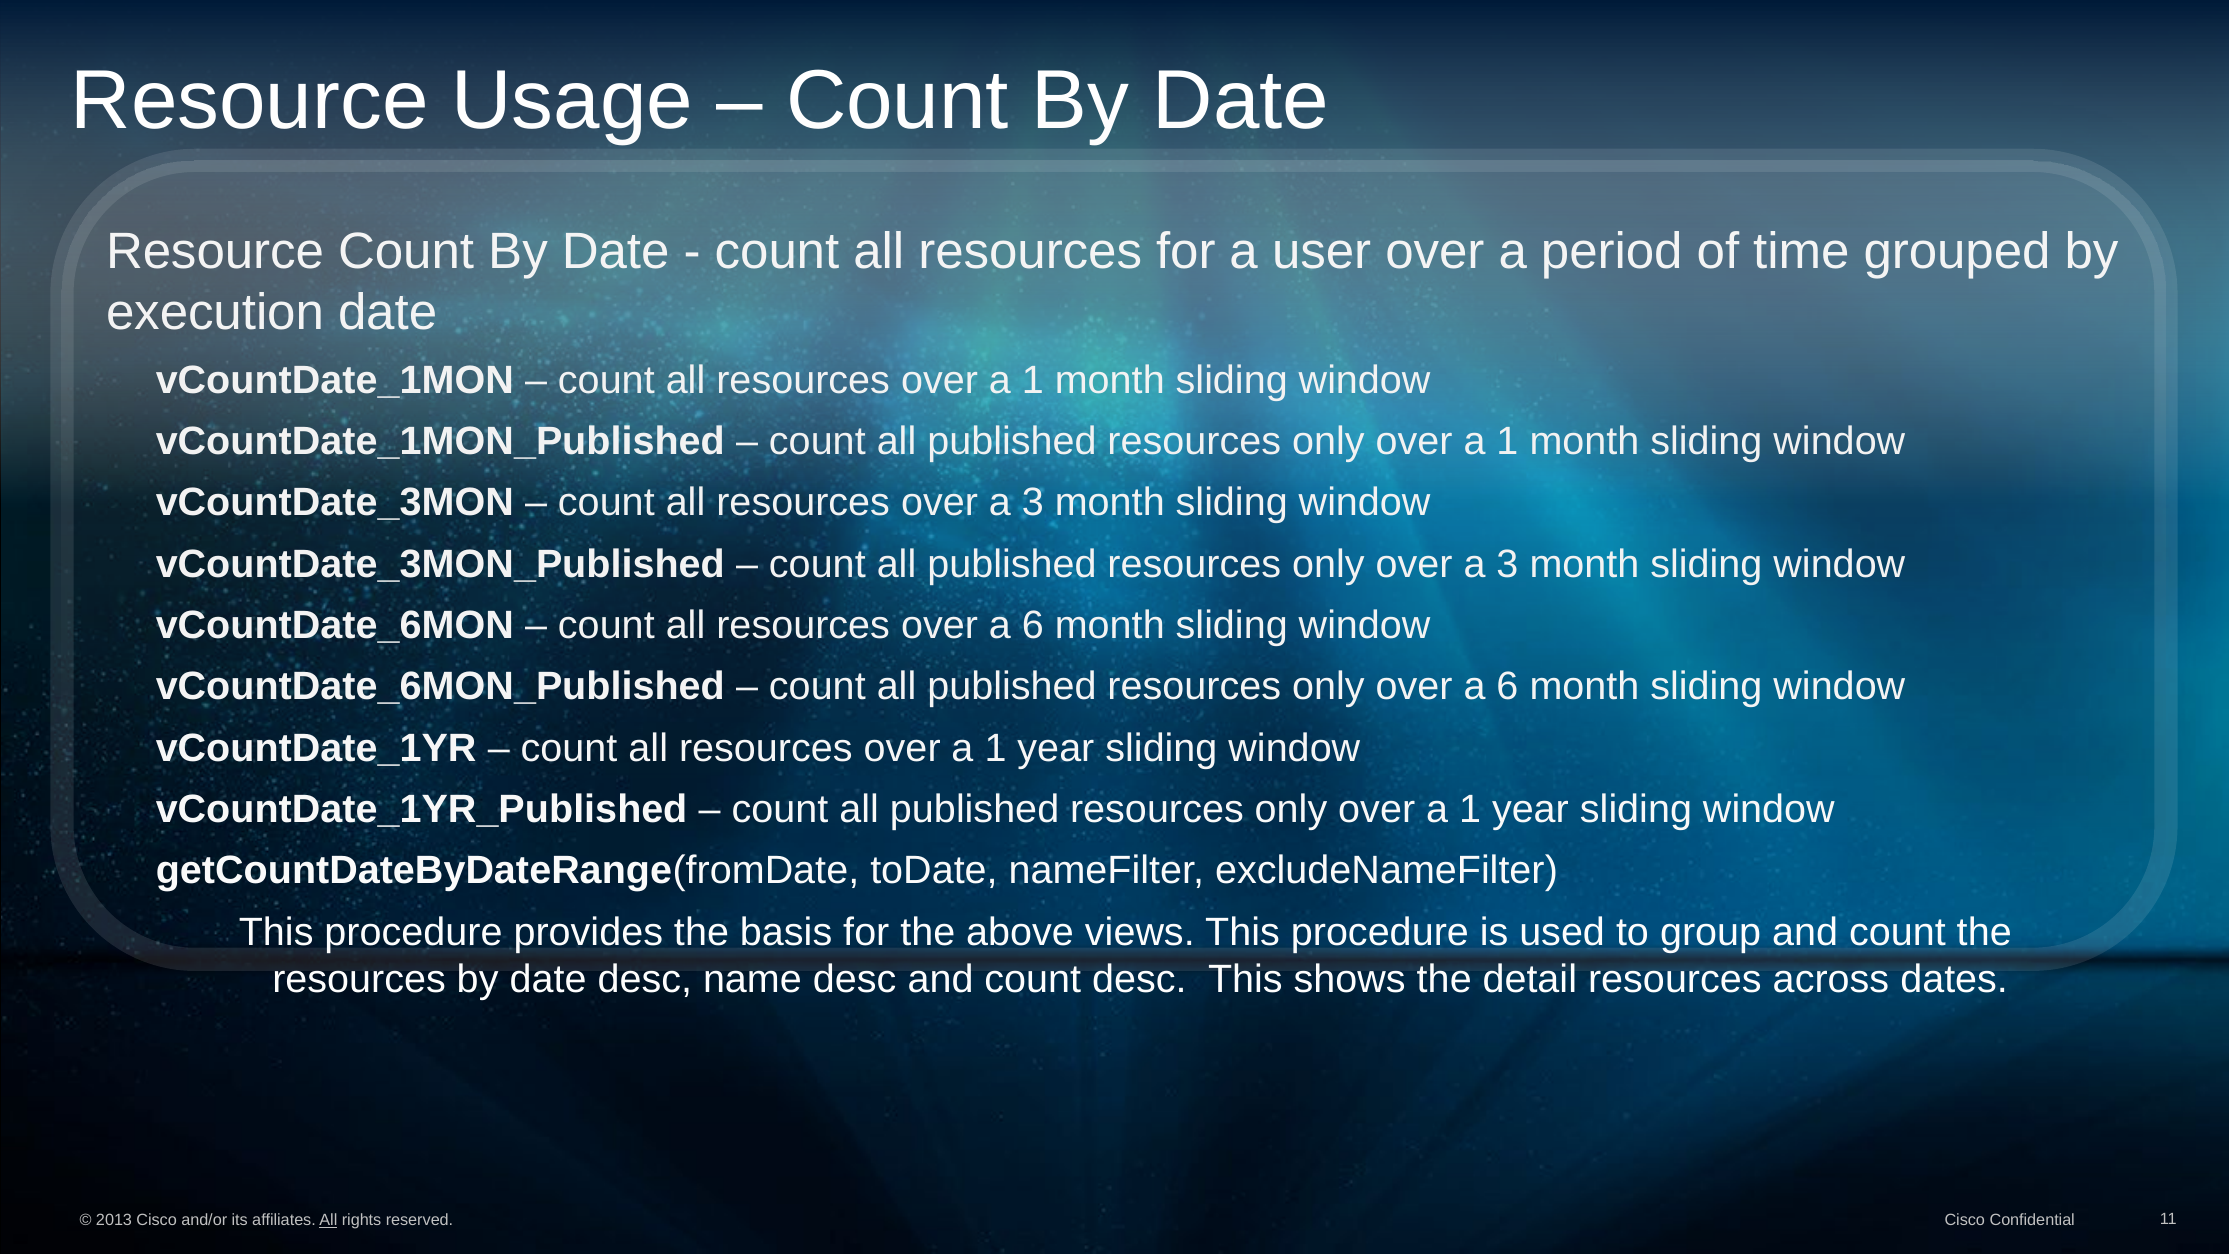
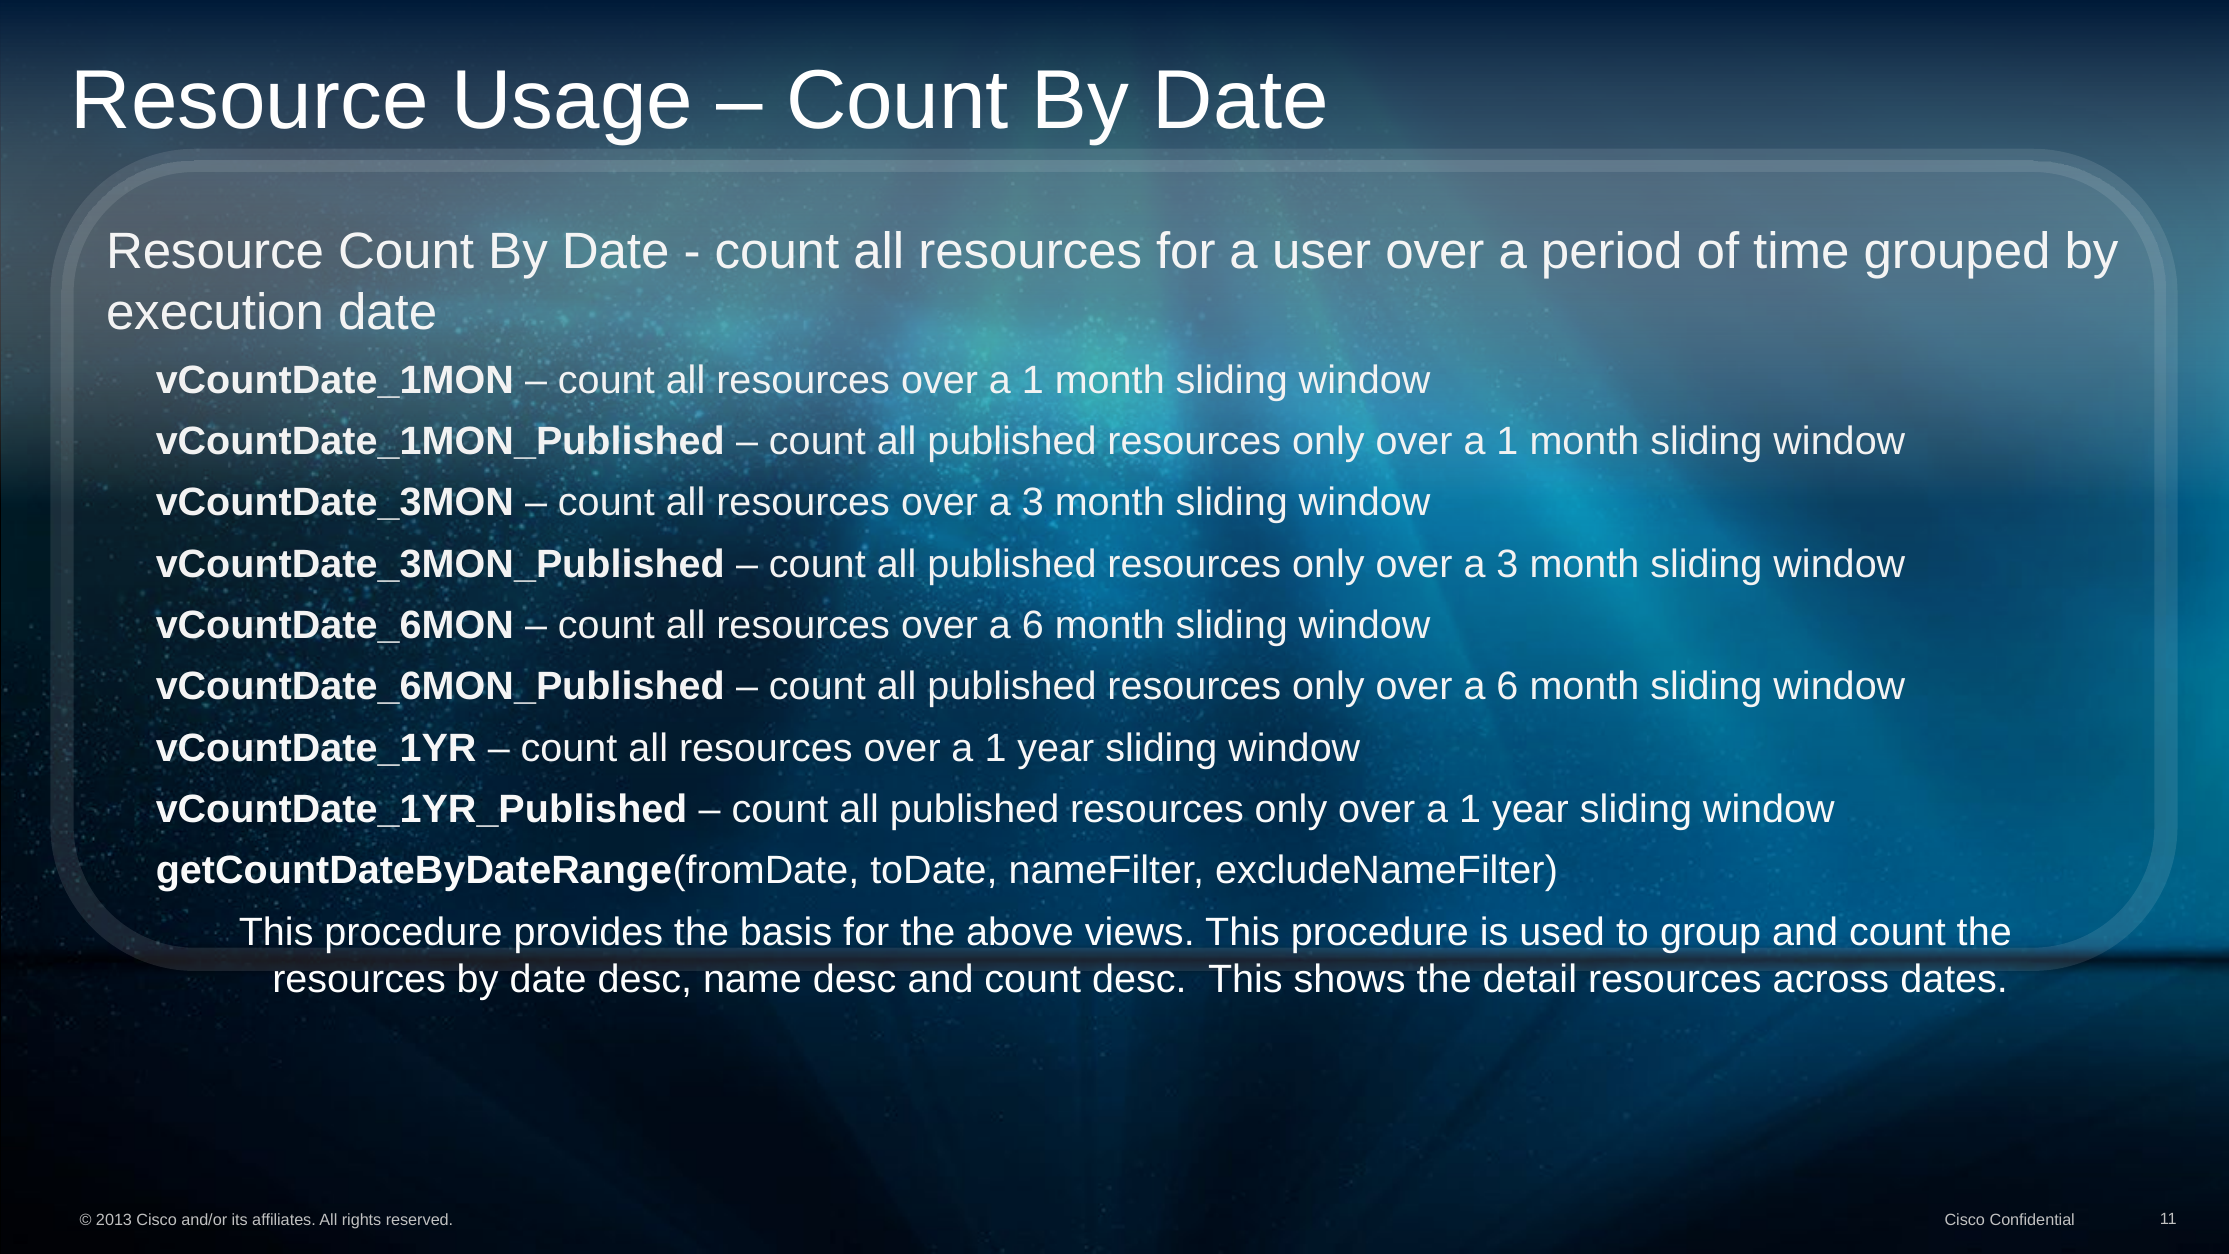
All at (328, 1220) underline: present -> none
